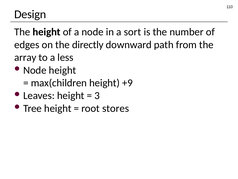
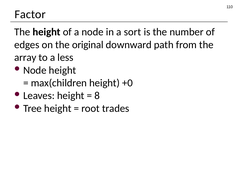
Design: Design -> Factor
directly: directly -> original
+9: +9 -> +0
3: 3 -> 8
stores: stores -> trades
